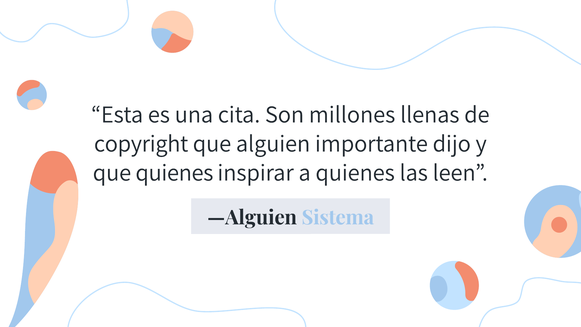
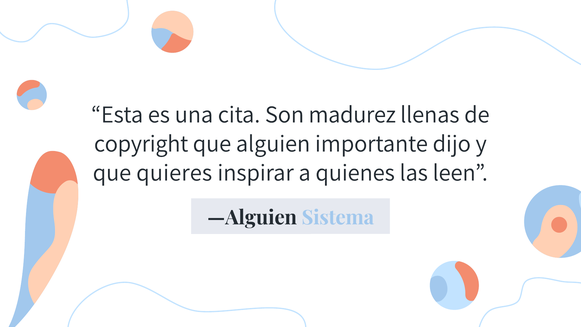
millones: millones -> madurez
que quienes: quienes -> quieres
